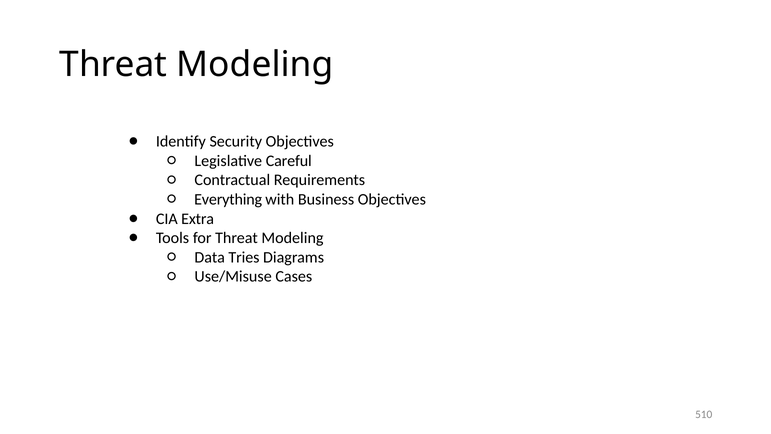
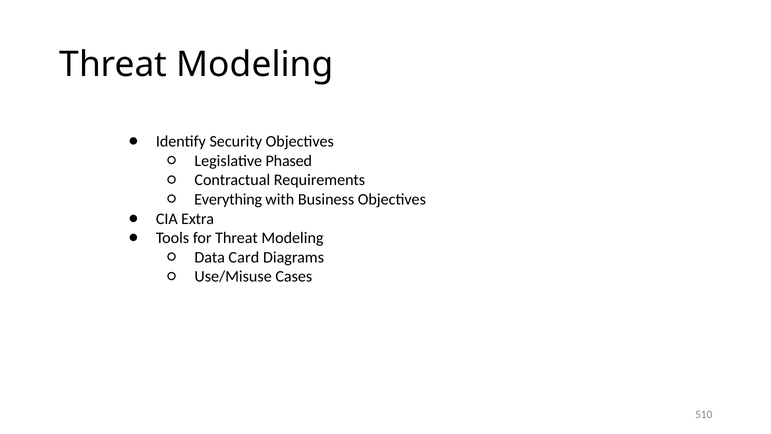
Careful: Careful -> Phased
Tries: Tries -> Card
